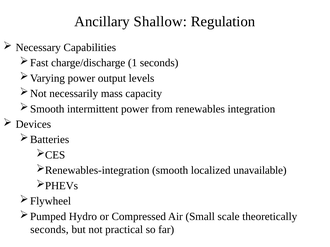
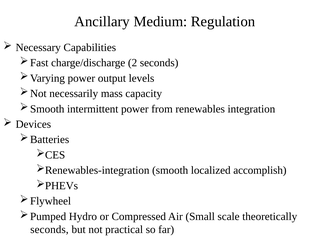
Shallow: Shallow -> Medium
1: 1 -> 2
unavailable: unavailable -> accomplish
